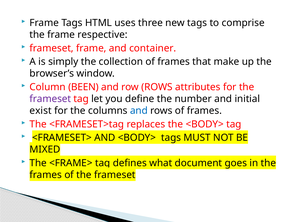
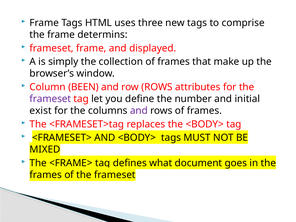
respective: respective -> determins
container: container -> displayed
and at (139, 111) colour: blue -> purple
